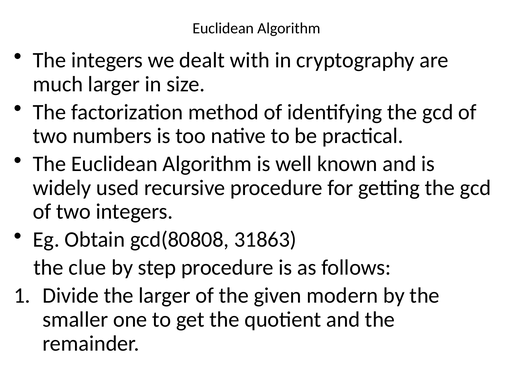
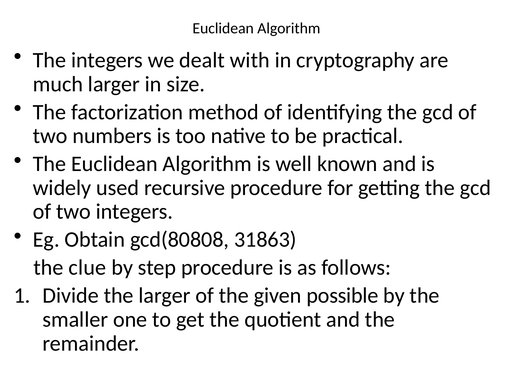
modern: modern -> possible
